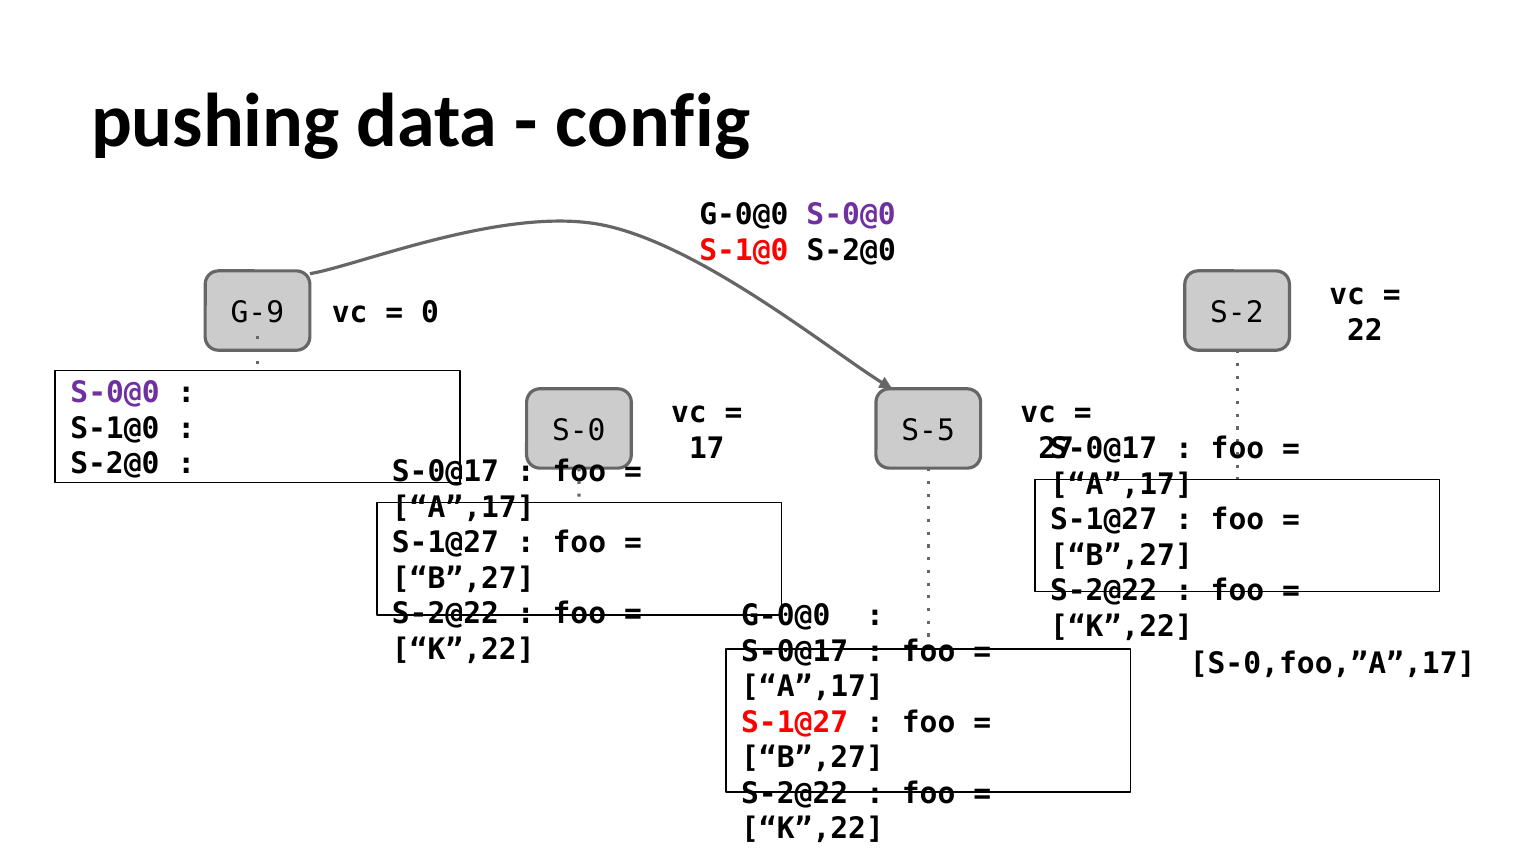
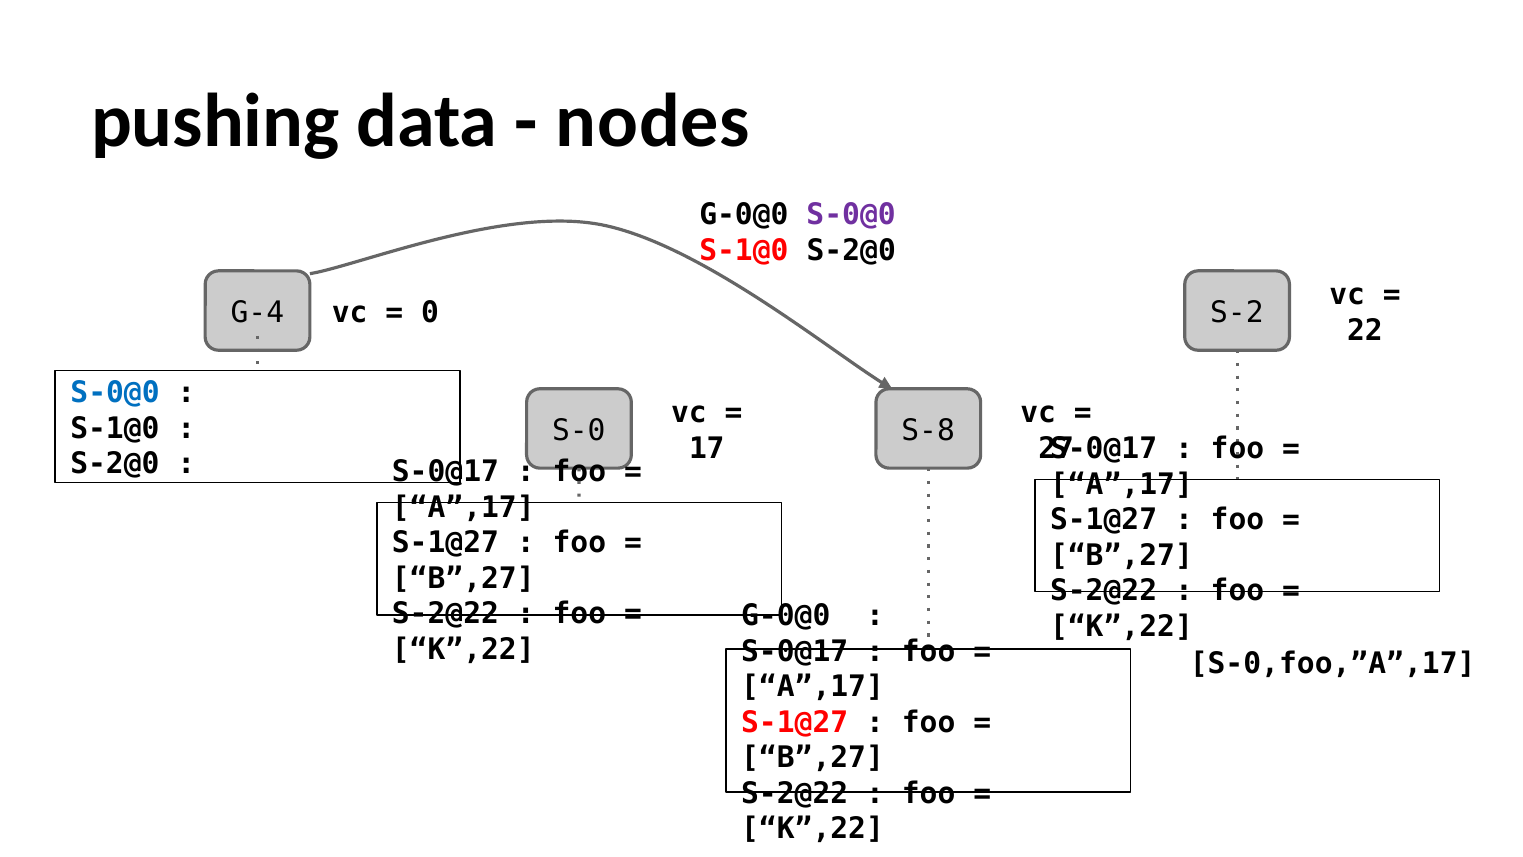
config: config -> nodes
G-9: G-9 -> G-4
S-0@0 at (115, 393) colour: purple -> blue
S-5: S-5 -> S-8
